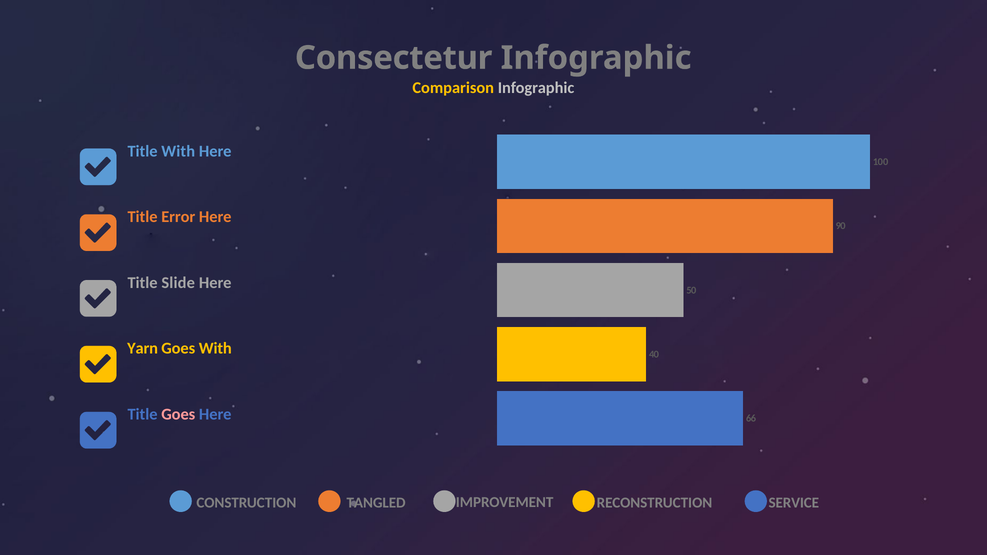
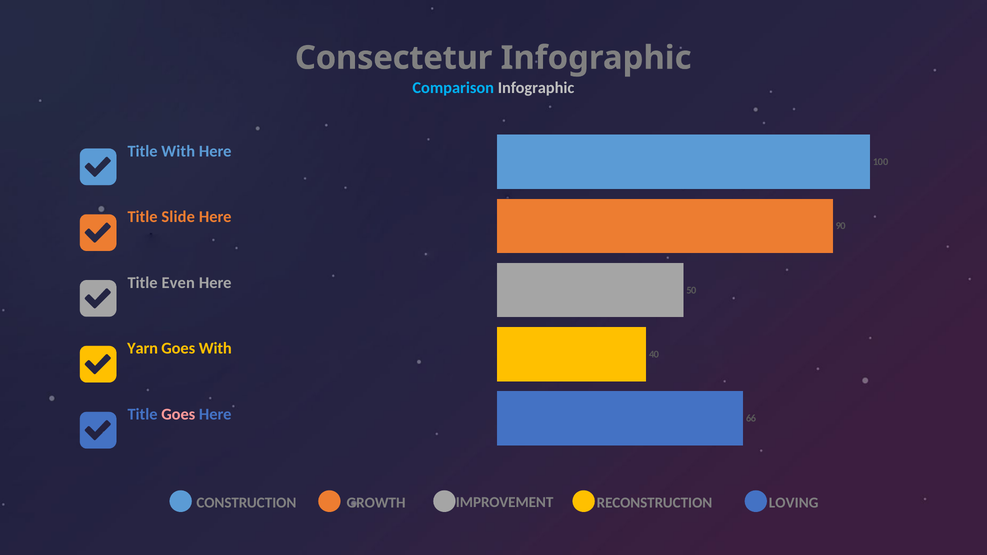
Comparison colour: yellow -> light blue
Error: Error -> Slide
Slide: Slide -> Even
TANGLED: TANGLED -> GROWTH
SERVICE: SERVICE -> LOVING
